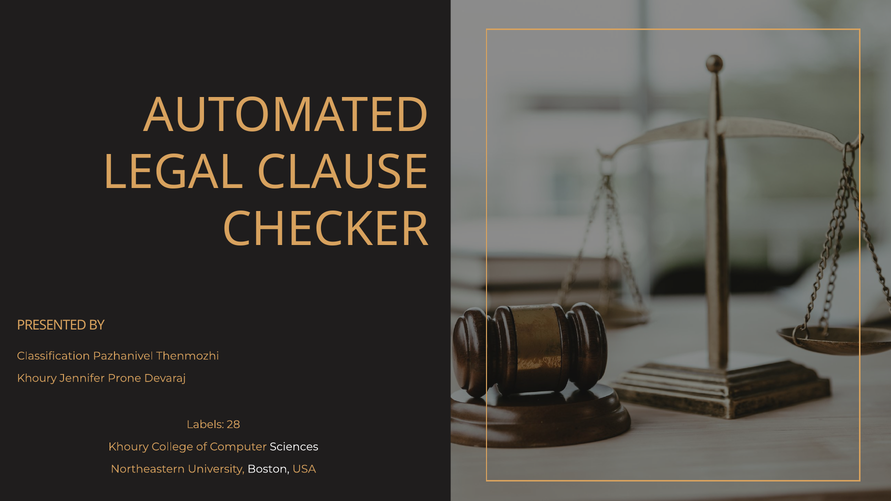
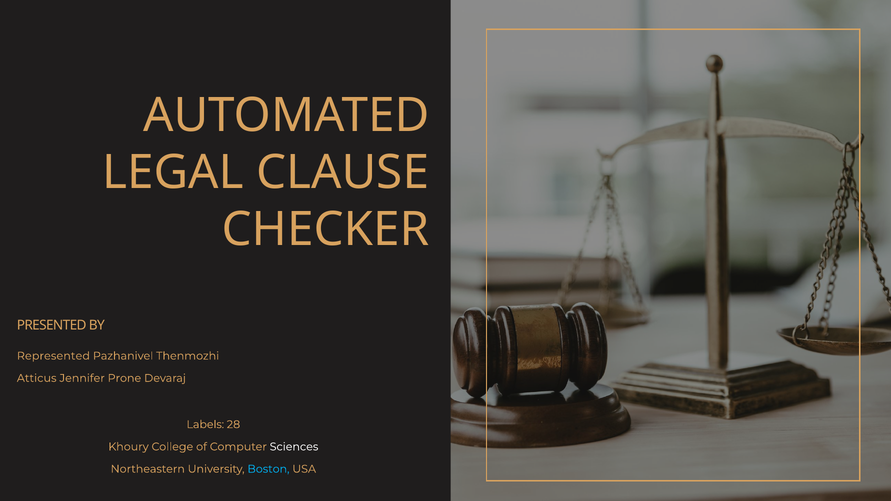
Classification: Classification -> Represented
Khoury at (37, 378): Khoury -> Atticus
Boston colour: white -> light blue
